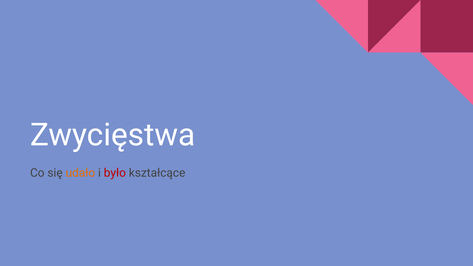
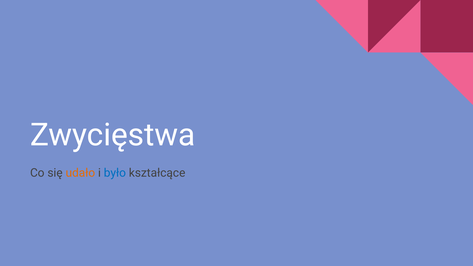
było colour: red -> blue
